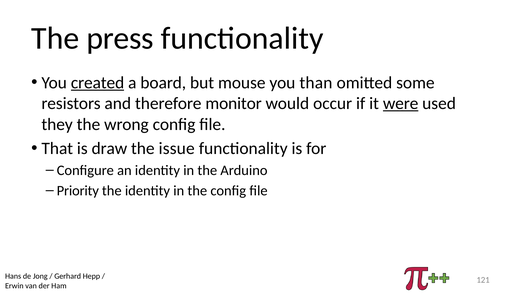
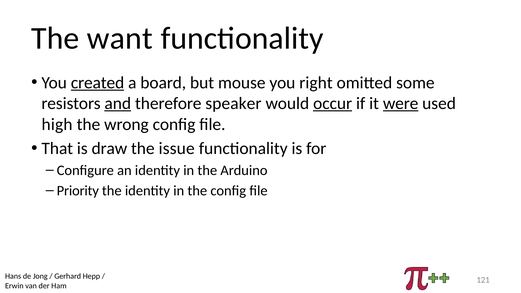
press: press -> want
than: than -> right
and underline: none -> present
monitor: monitor -> speaker
occur underline: none -> present
they: they -> high
